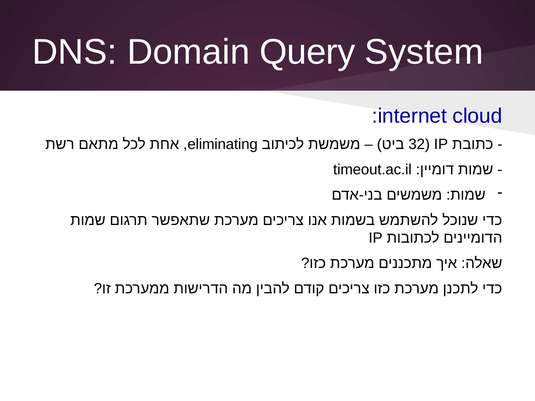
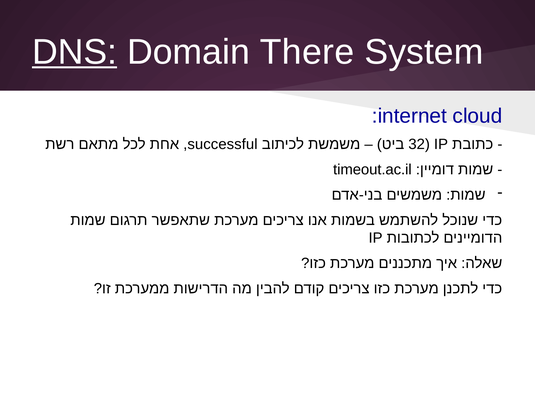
DNS underline: none -> present
Query: Query -> There
eliminating: eliminating -> successful
